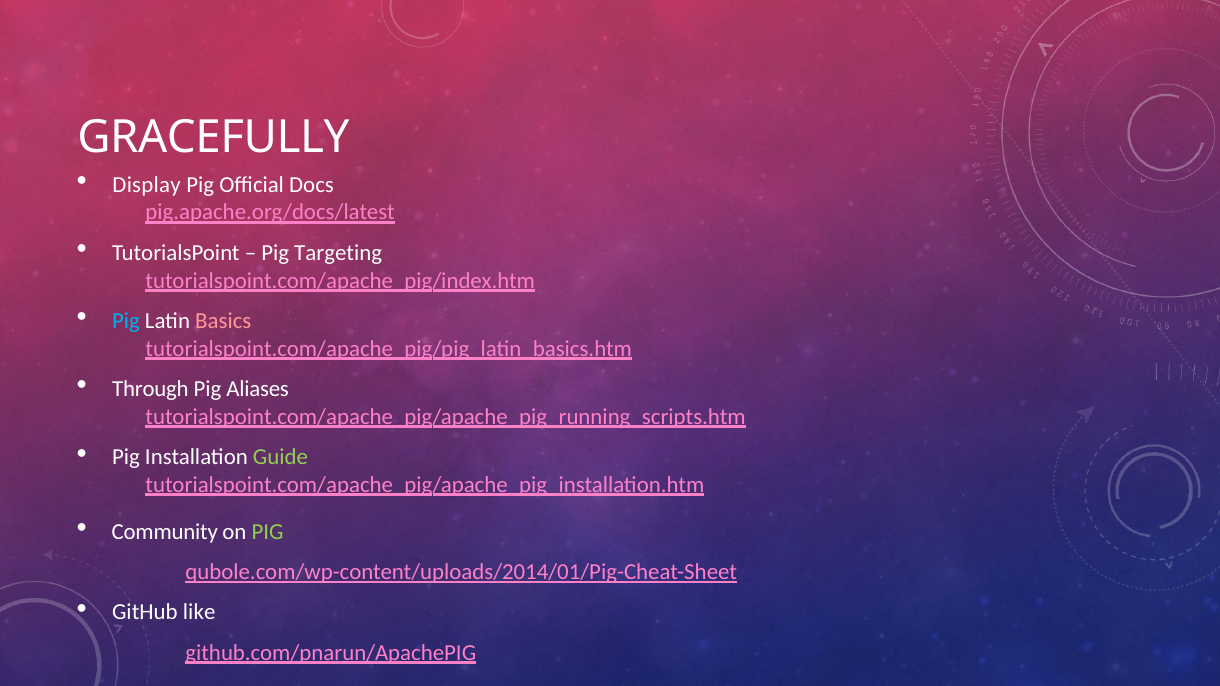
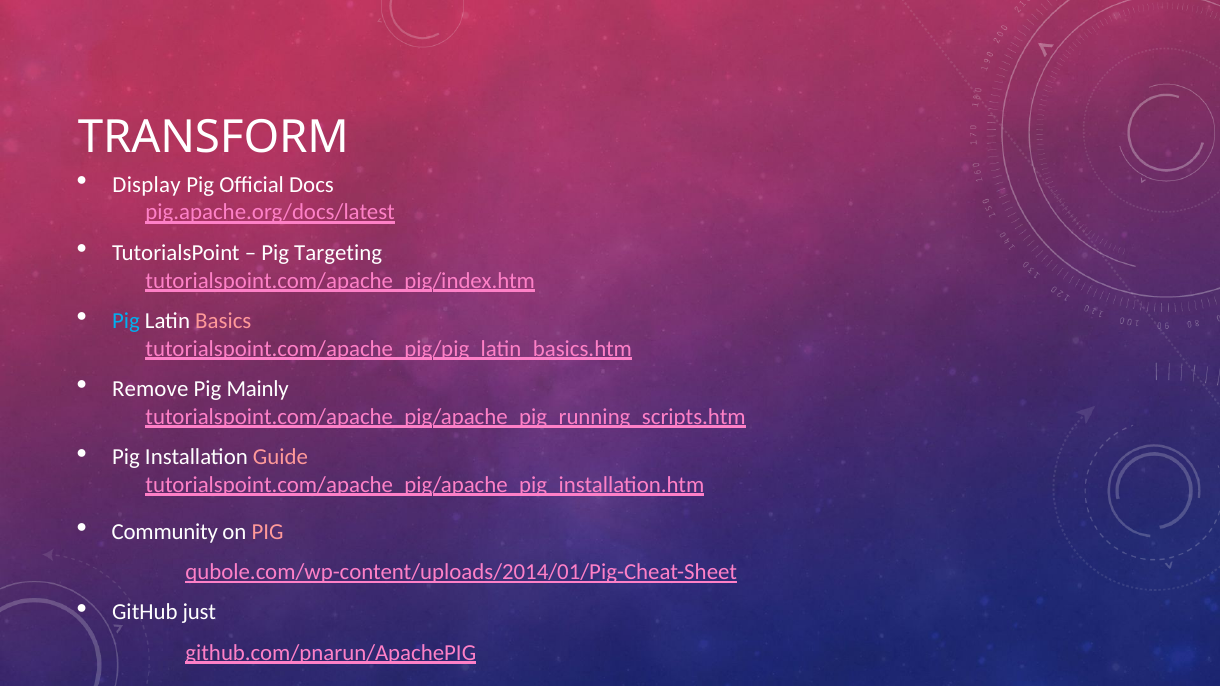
GRACEFULLY: GRACEFULLY -> TRANSFORM
Through: Through -> Remove
Aliases: Aliases -> Mainly
Guide colour: light green -> pink
PIG at (268, 532) colour: light green -> pink
like: like -> just
